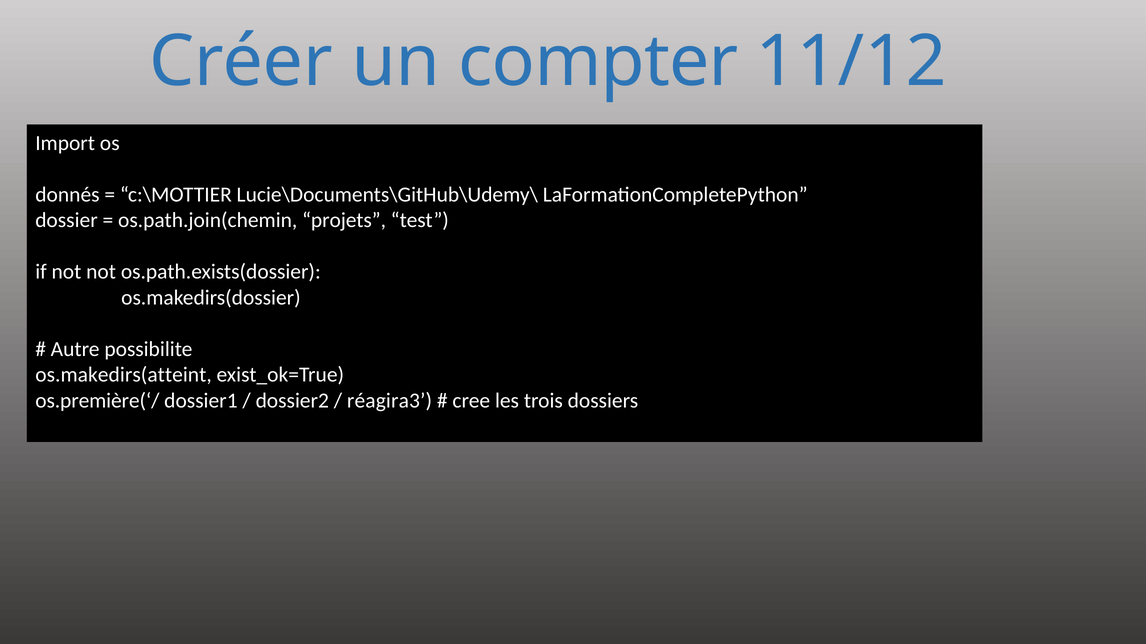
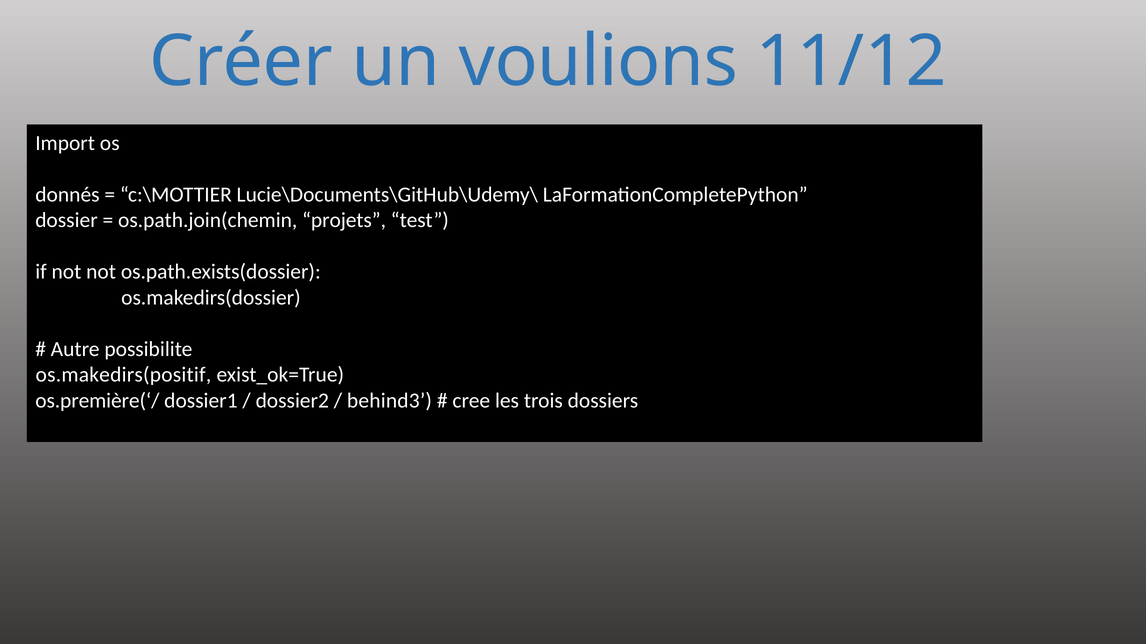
compter: compter -> voulions
os.makedirs(atteint: os.makedirs(atteint -> os.makedirs(positif
réagira3: réagira3 -> behind3
